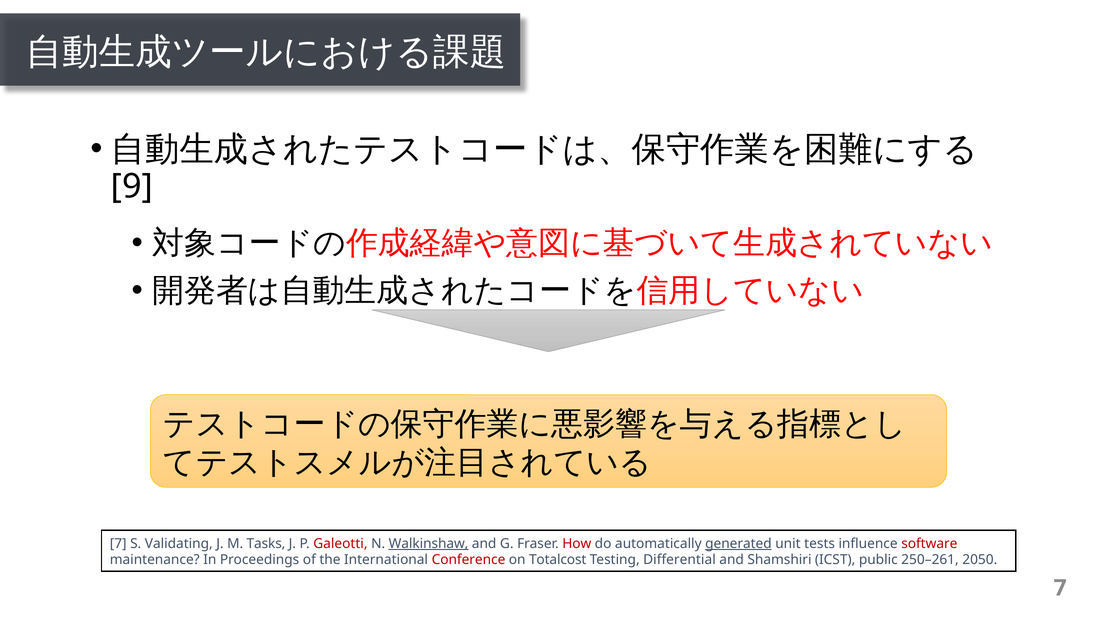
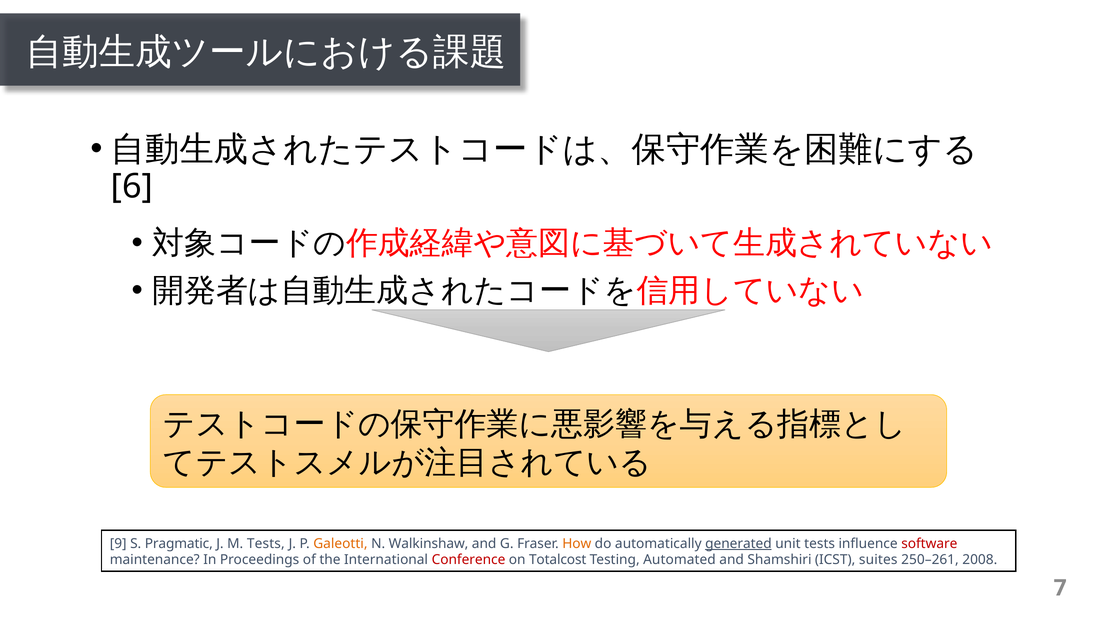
9: 9 -> 6
7 at (118, 544): 7 -> 9
Validating: Validating -> Pragmatic
M Tasks: Tasks -> Tests
Galeotti colour: red -> orange
Walkinshaw underline: present -> none
How colour: red -> orange
Diﬀerential: Diﬀerential -> Automated
public: public -> suites
2050: 2050 -> 2008
